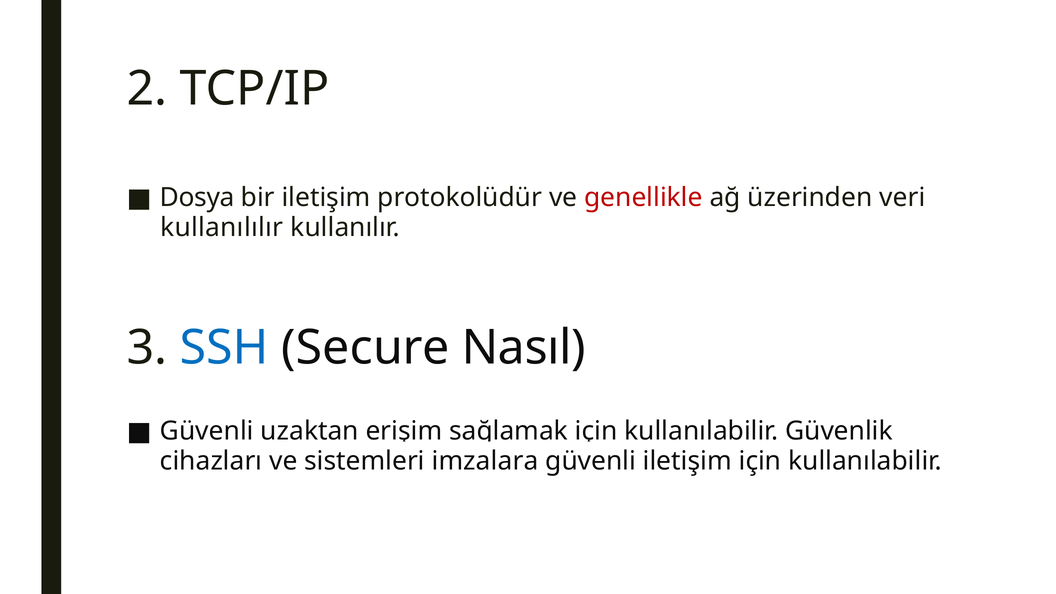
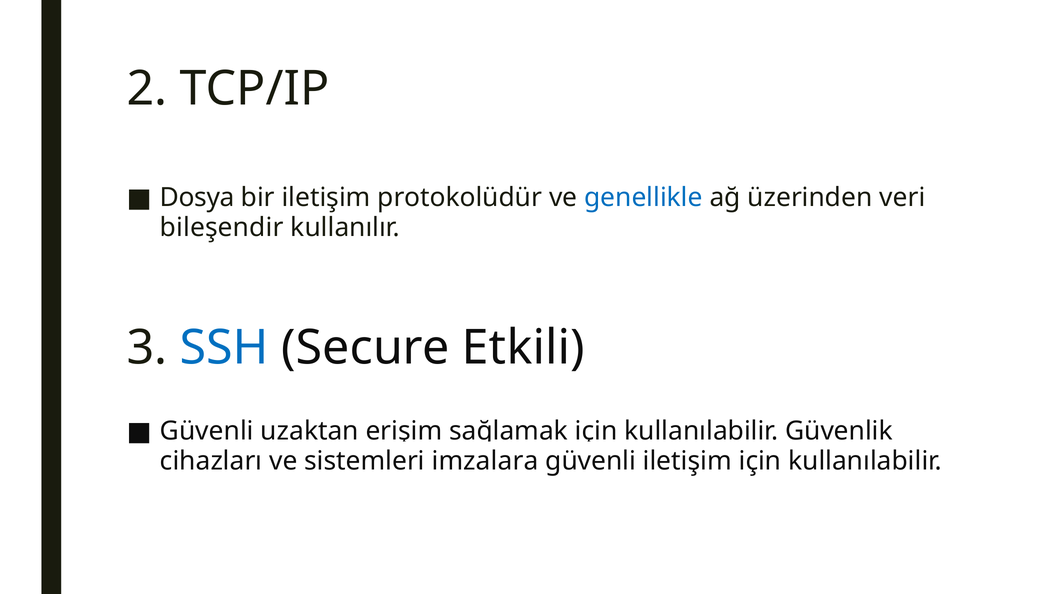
genellikle colour: red -> blue
kullanılılır: kullanılılır -> bileşendir
Nasıl: Nasıl -> Etkili
